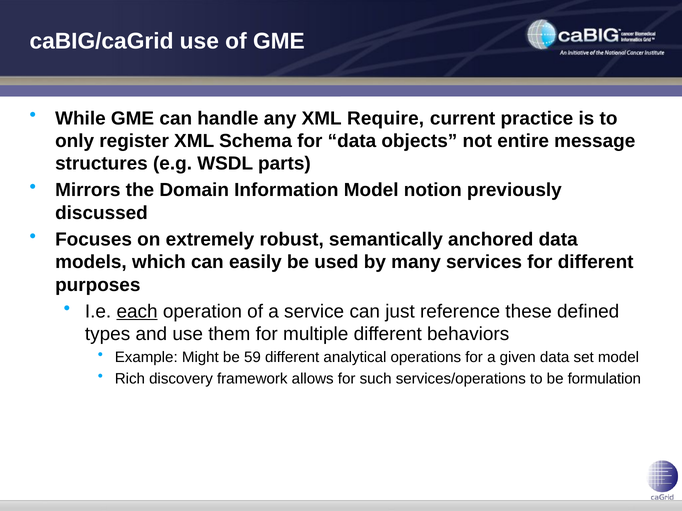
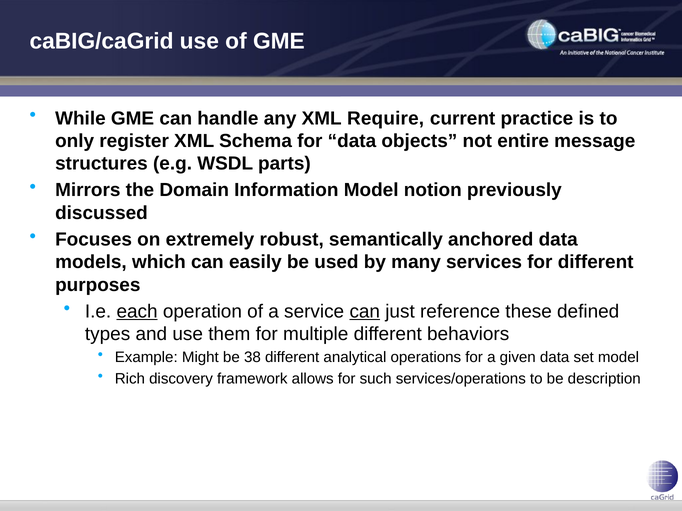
can at (365, 312) underline: none -> present
59: 59 -> 38
formulation: formulation -> description
